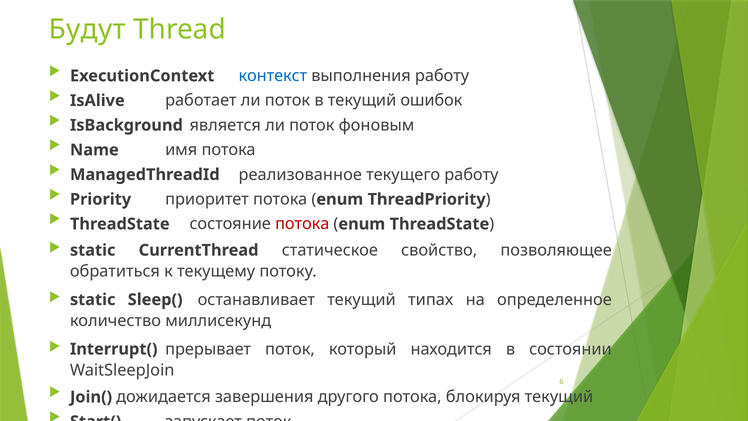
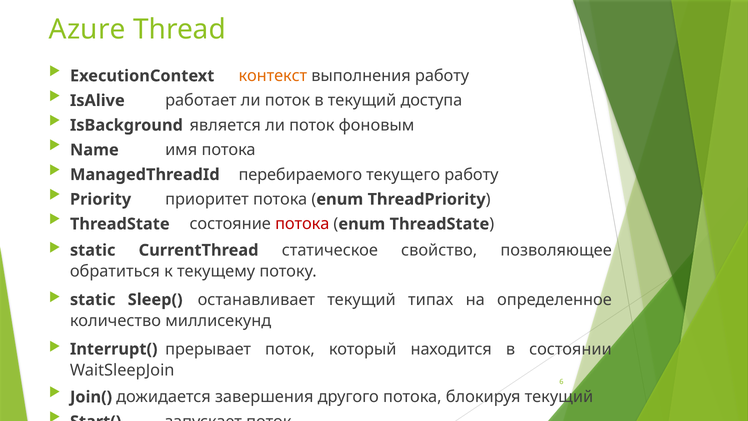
Будут: Будут -> Azure
контекст colour: blue -> orange
ошибок: ошибок -> доступа
реализованное: реализованное -> перебираемого
